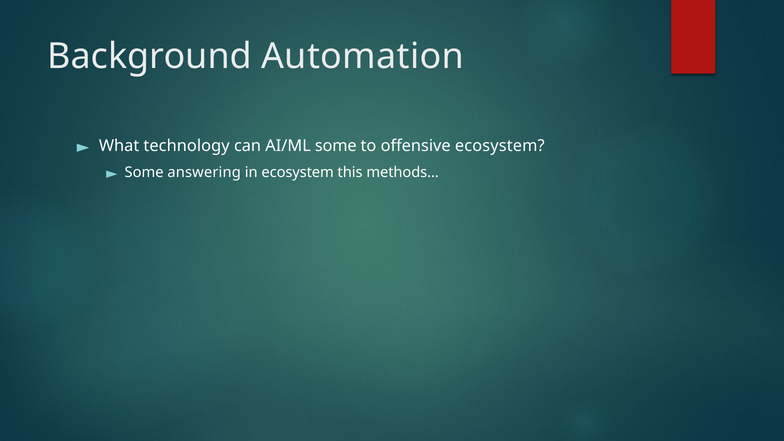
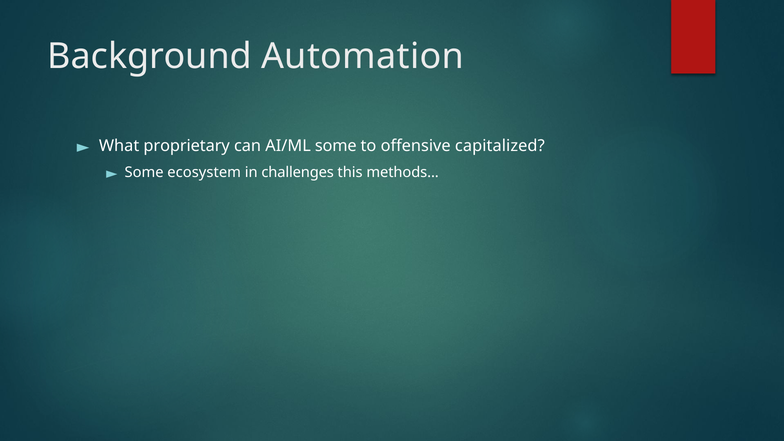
technology: technology -> proprietary
offensive ecosystem: ecosystem -> capitalized
answering: answering -> ecosystem
in ecosystem: ecosystem -> challenges
